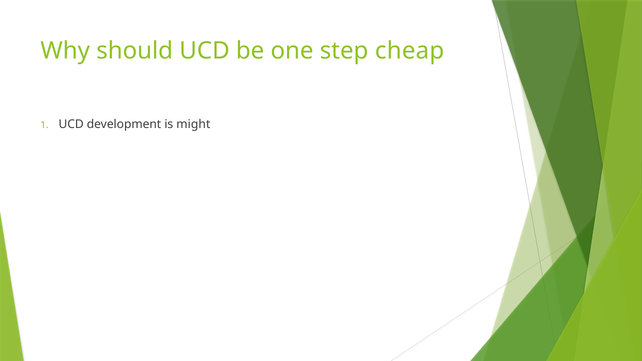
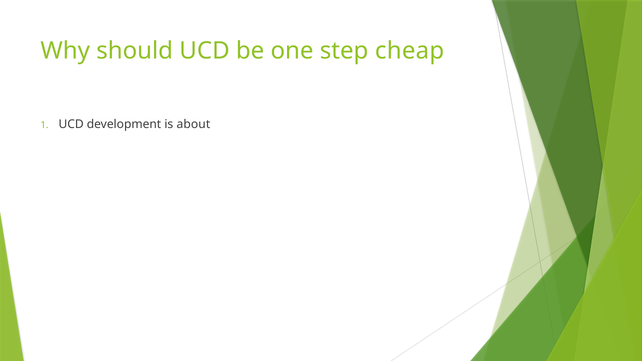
might: might -> about
